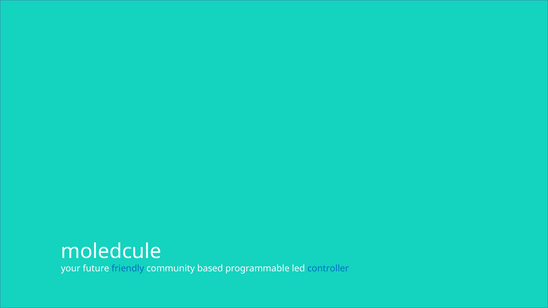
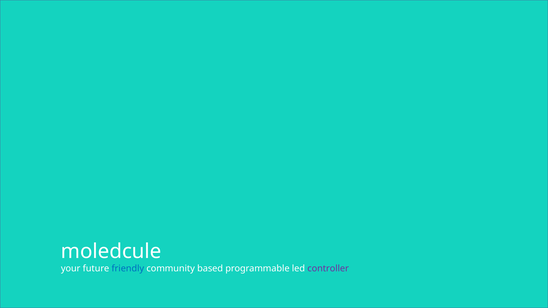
controller colour: blue -> purple
